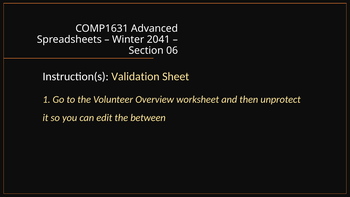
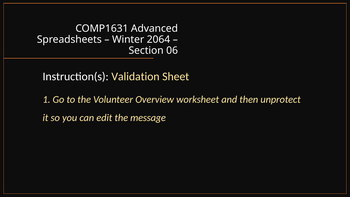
2041: 2041 -> 2064
between: between -> message
